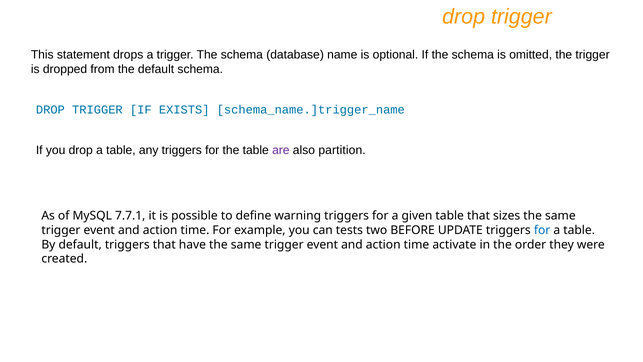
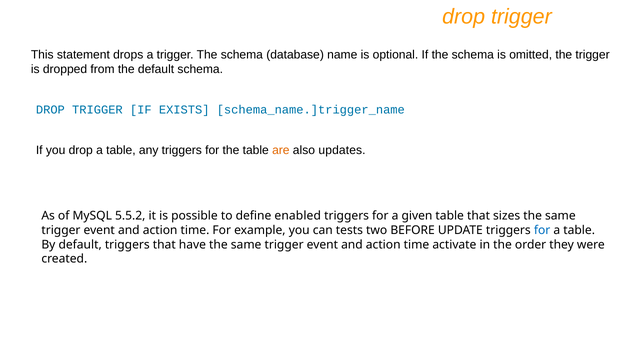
are colour: purple -> orange
partition: partition -> updates
7.7.1: 7.7.1 -> 5.5.2
warning: warning -> enabled
